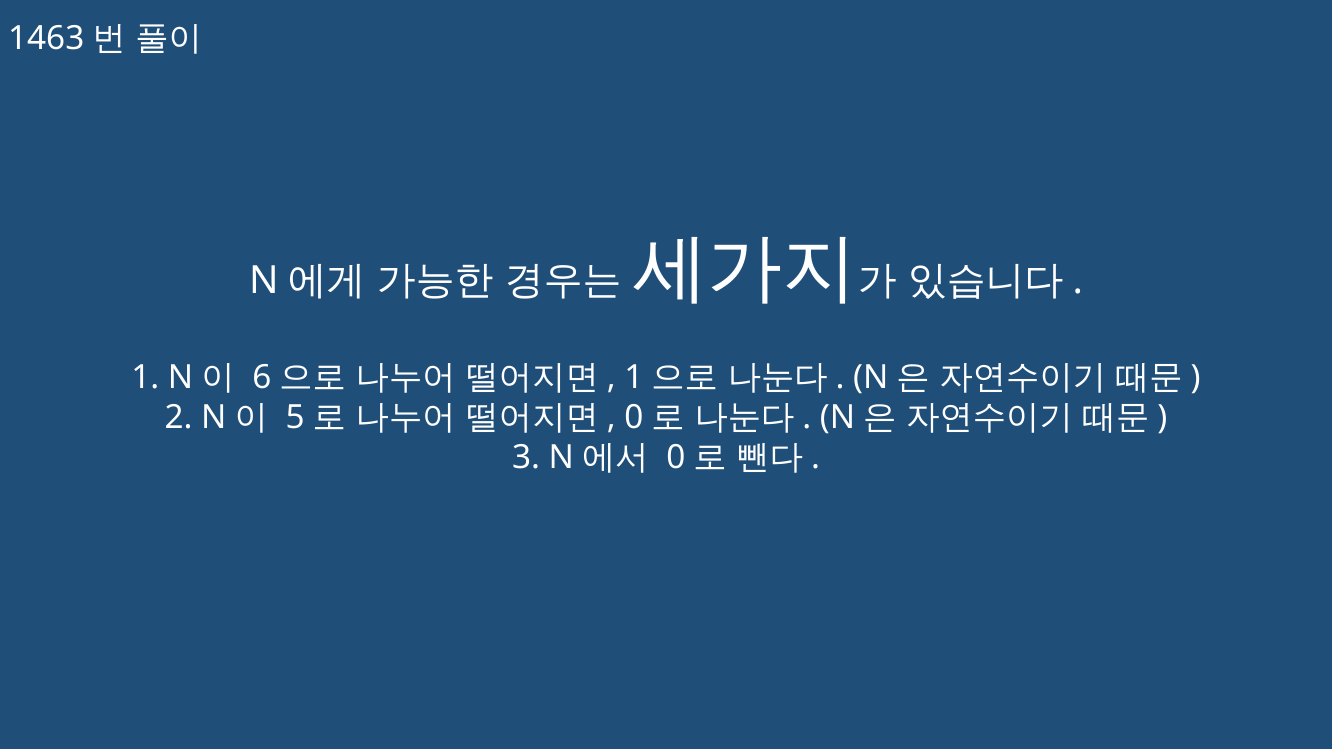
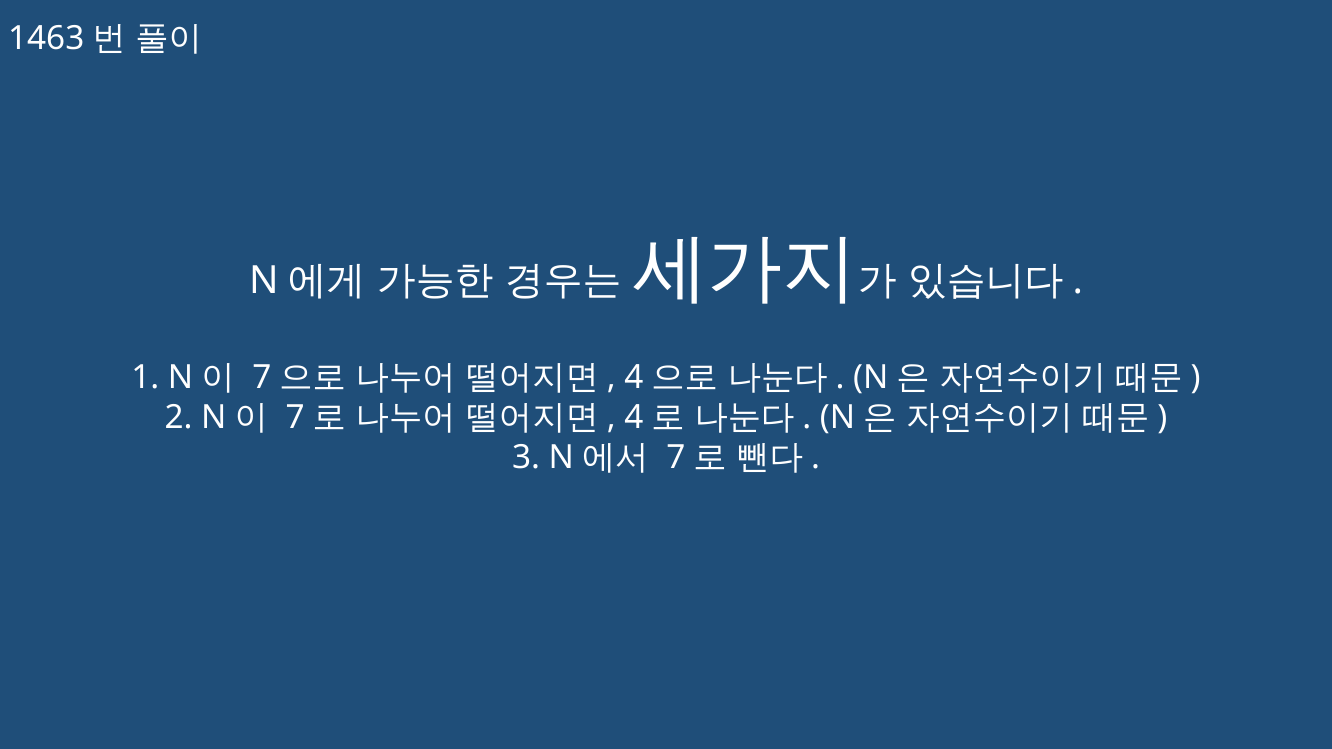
6 at (262, 378): 6 -> 7
1 at (634, 378): 1 -> 4
5 at (295, 418): 5 -> 7
0 at (634, 418): 0 -> 4
0 at (676, 458): 0 -> 7
